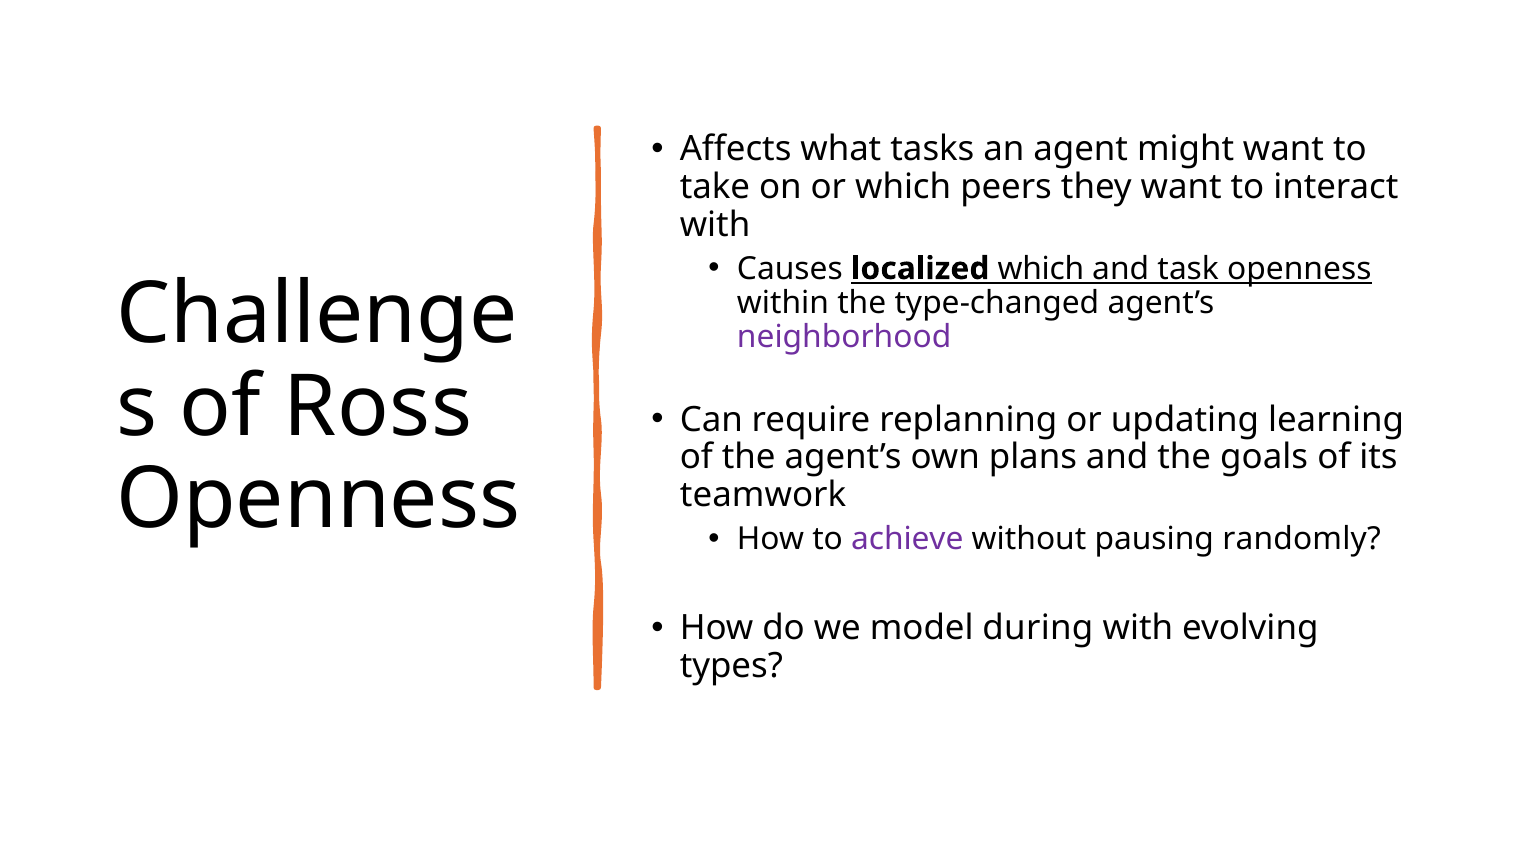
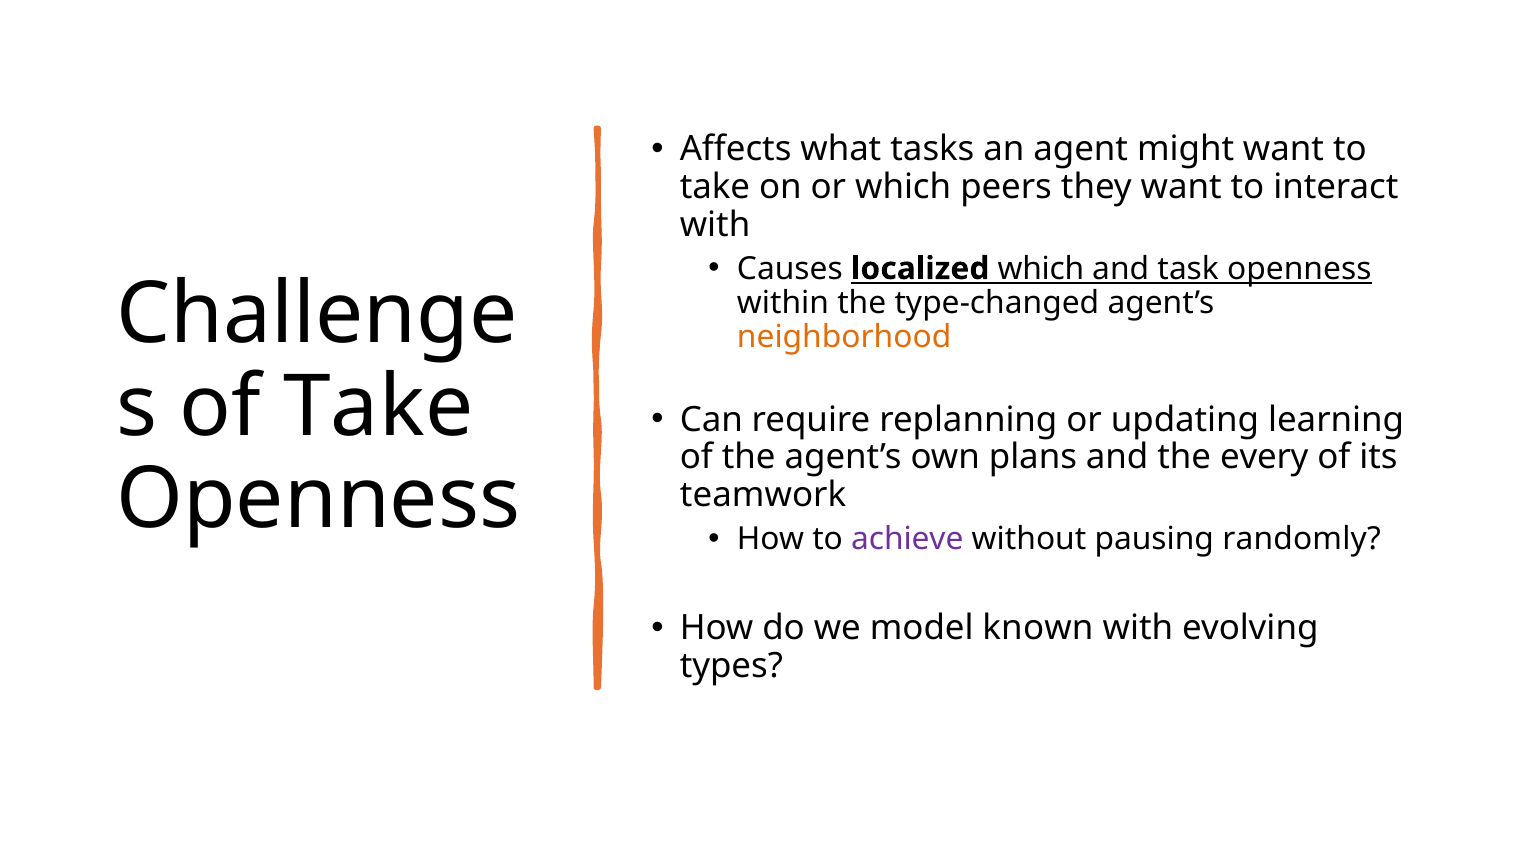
neighborhood colour: purple -> orange
of Ross: Ross -> Take
goals: goals -> every
during: during -> known
